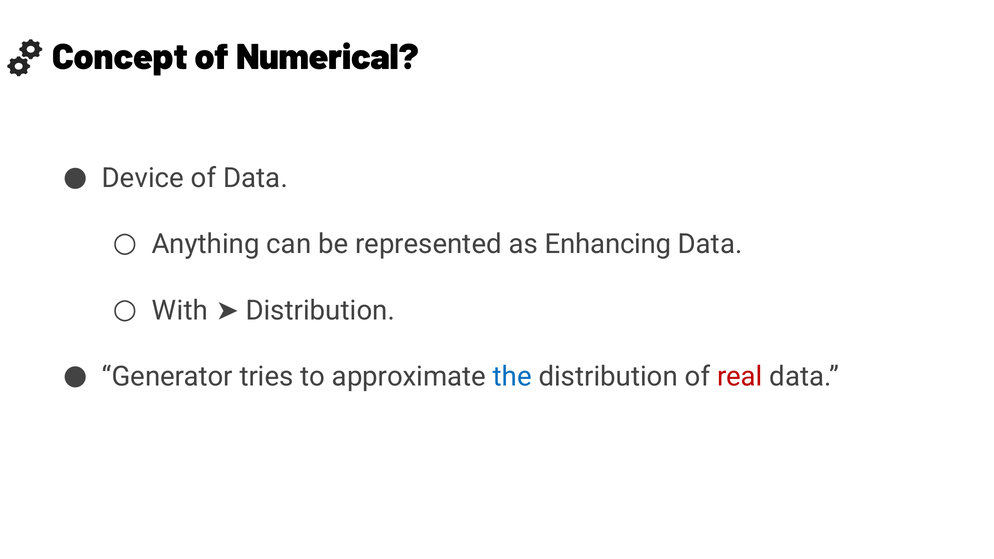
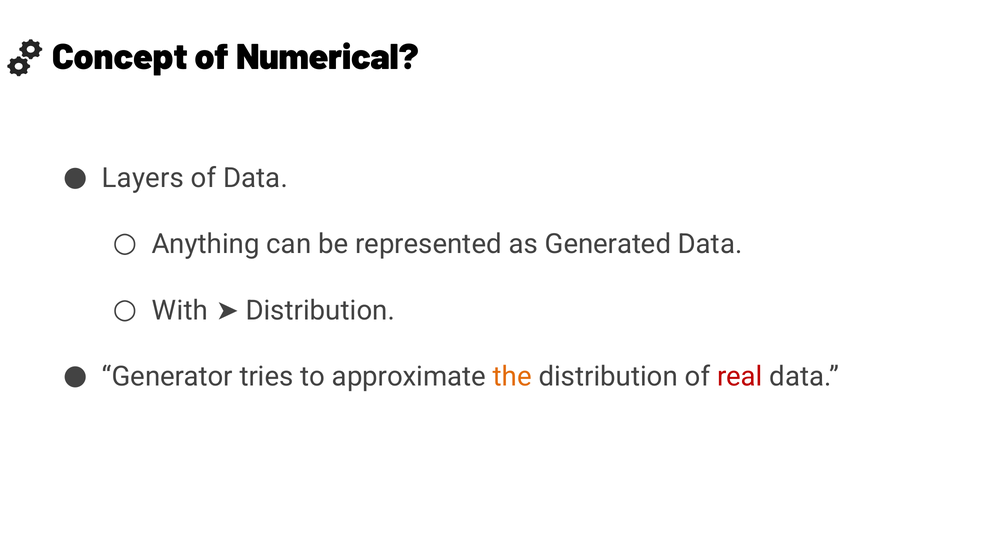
Device: Device -> Layers
Enhancing: Enhancing -> Generated
the colour: blue -> orange
